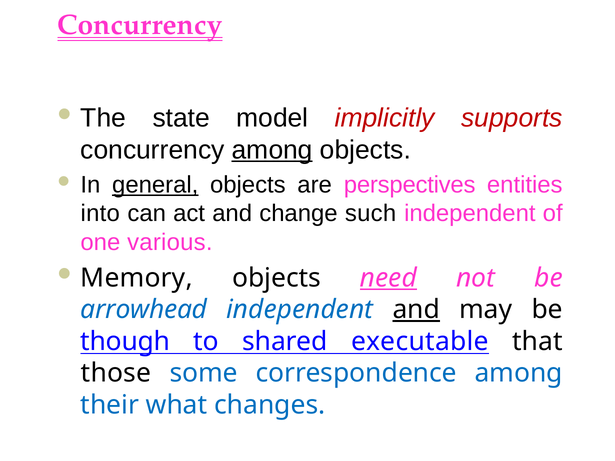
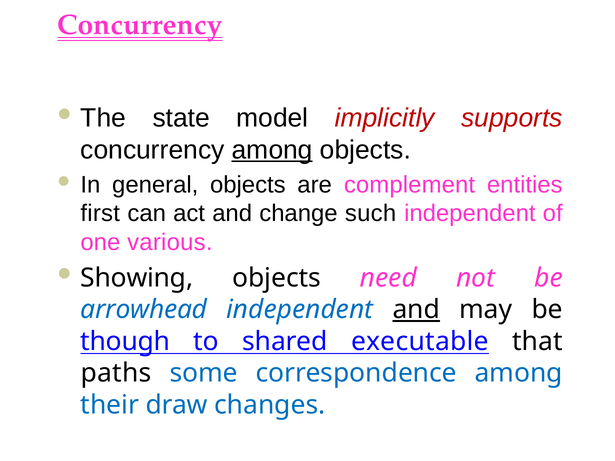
general underline: present -> none
perspectives: perspectives -> complement
into: into -> first
Memory: Memory -> Showing
need underline: present -> none
those: those -> paths
what: what -> draw
